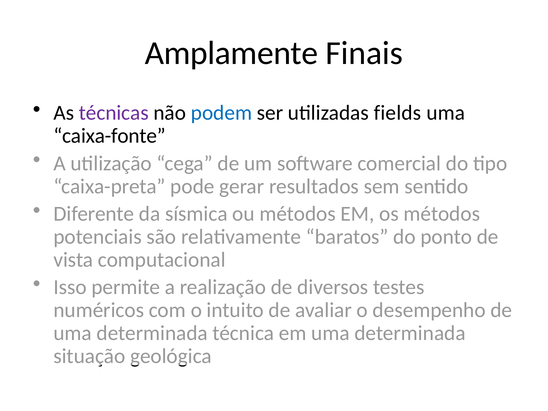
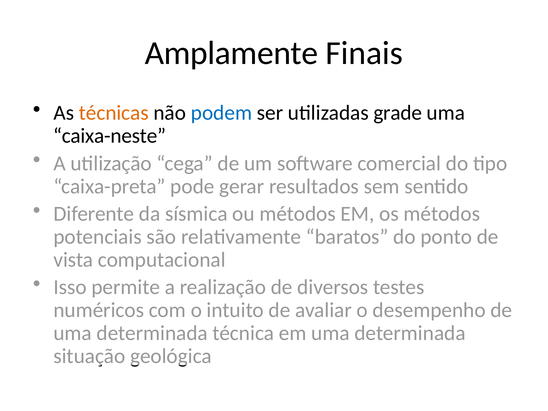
técnicas colour: purple -> orange
fields: fields -> grade
caixa-fonte: caixa-fonte -> caixa-neste
